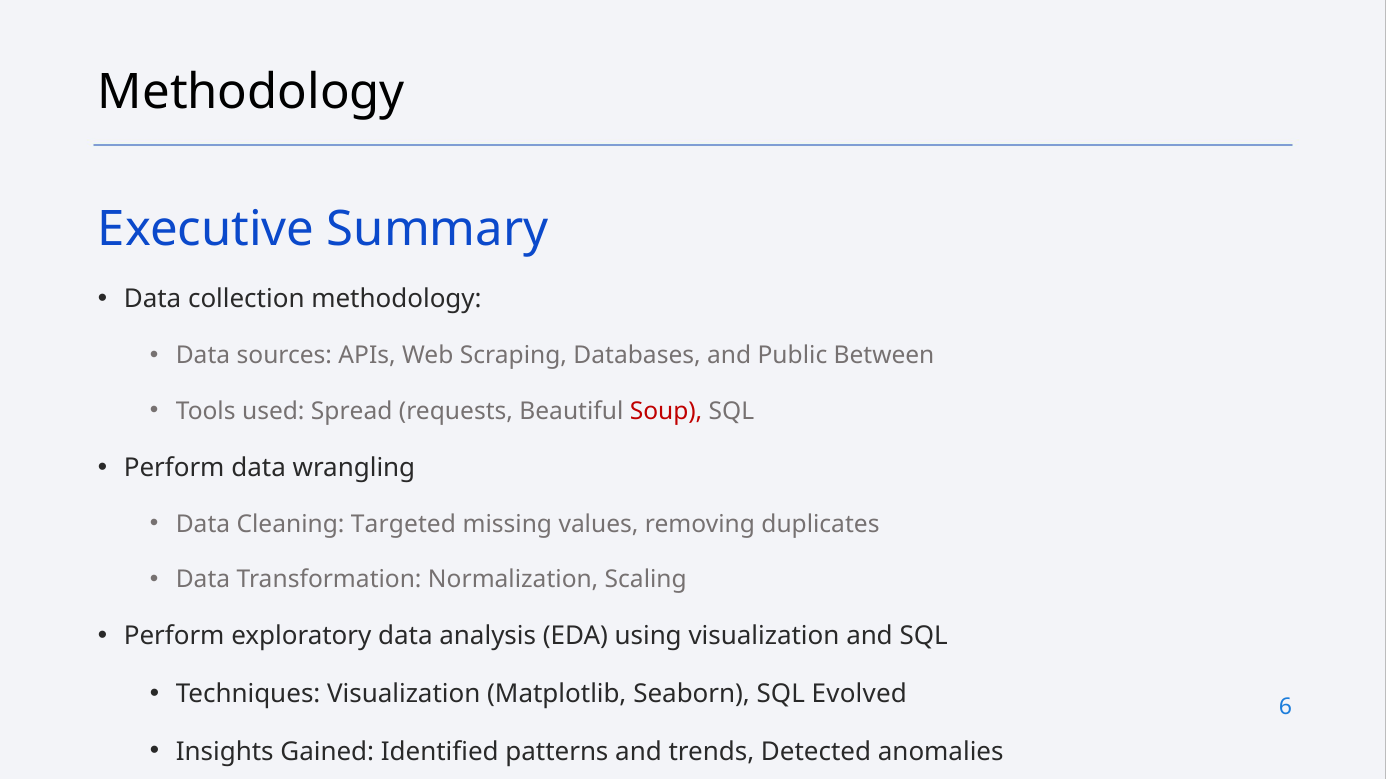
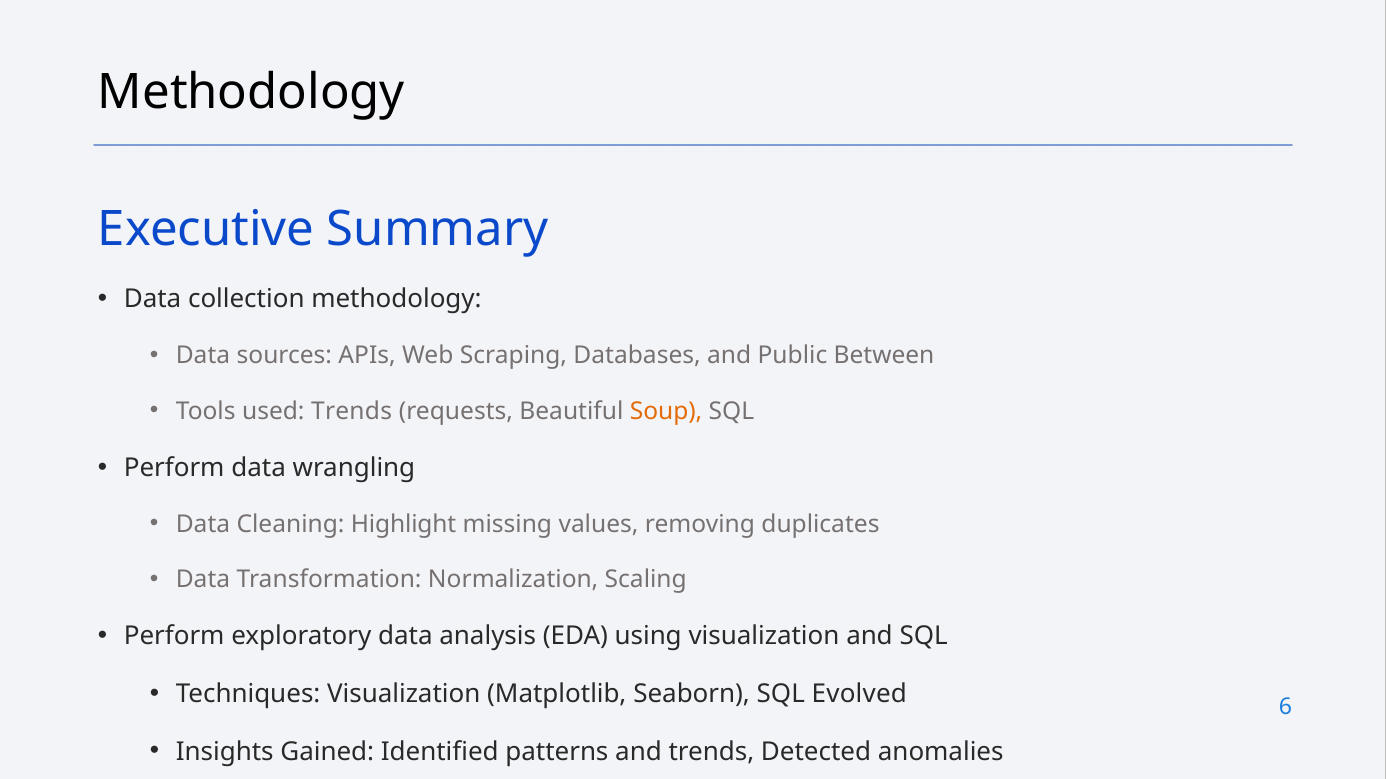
used Spread: Spread -> Trends
Soup colour: red -> orange
Targeted: Targeted -> Highlight
